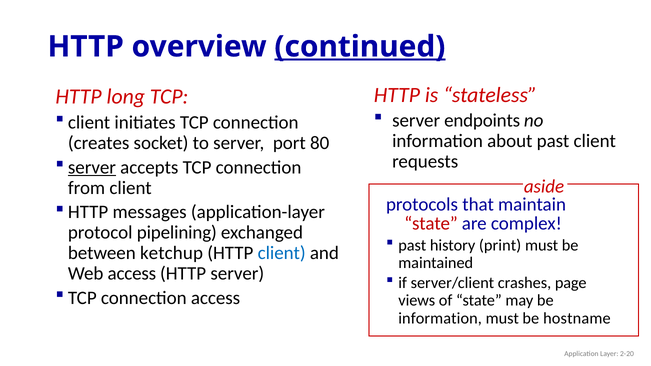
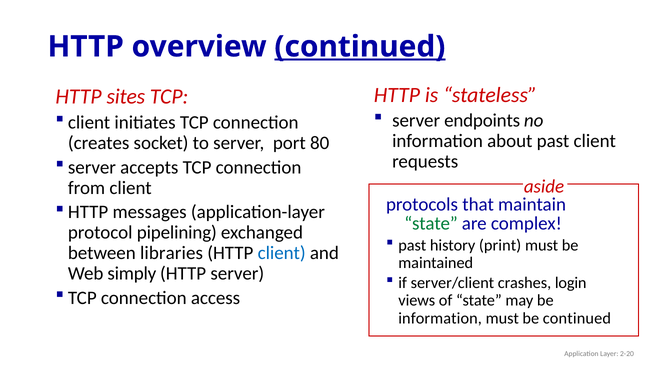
long: long -> sites
server at (92, 167) underline: present -> none
state at (431, 224) colour: red -> green
ketchup: ketchup -> libraries
Web access: access -> simply
page: page -> login
be hostname: hostname -> continued
